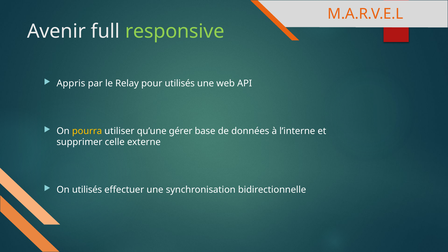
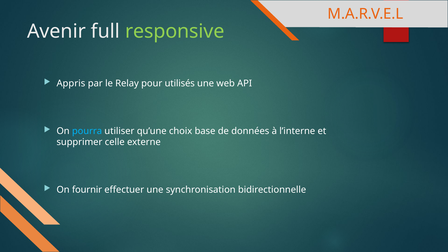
pourra colour: yellow -> light blue
gérer: gérer -> choix
On utilisés: utilisés -> fournir
